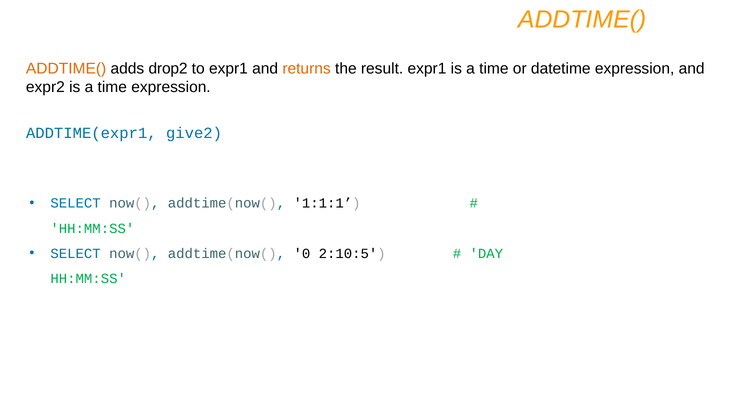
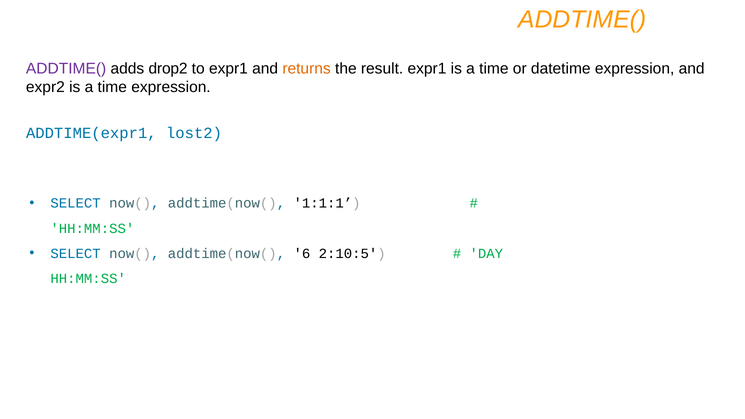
ADDTIME( at (66, 68) colour: orange -> purple
give2: give2 -> lost2
0: 0 -> 6
